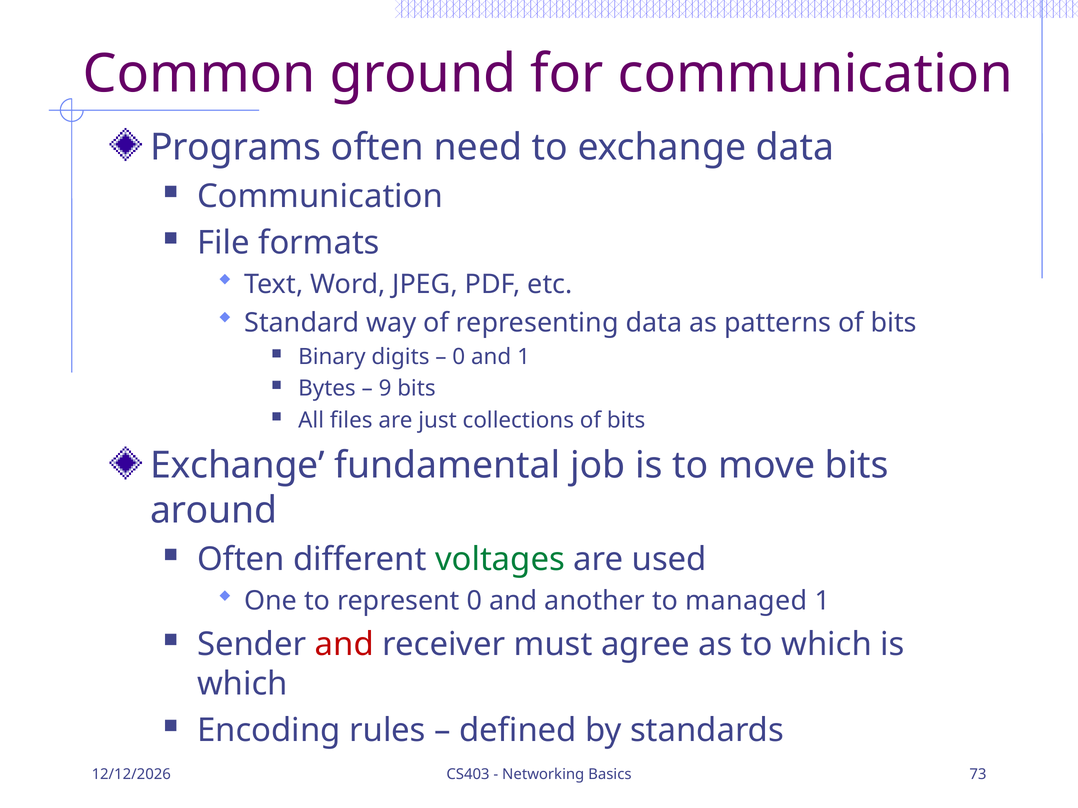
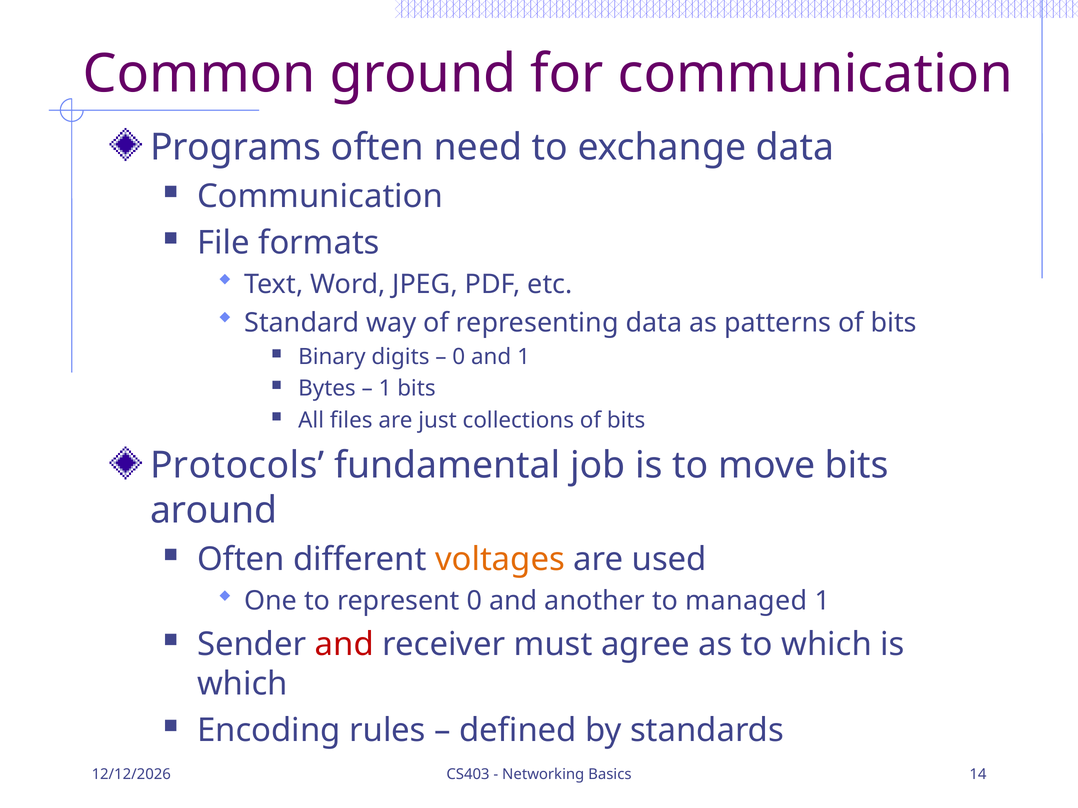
9 at (385, 389): 9 -> 1
Exchange at (237, 466): Exchange -> Protocols
voltages colour: green -> orange
73: 73 -> 14
